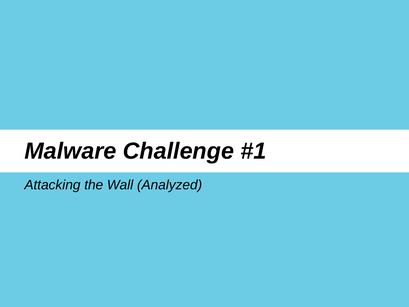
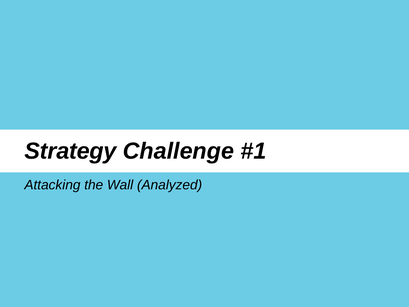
Malware: Malware -> Strategy
